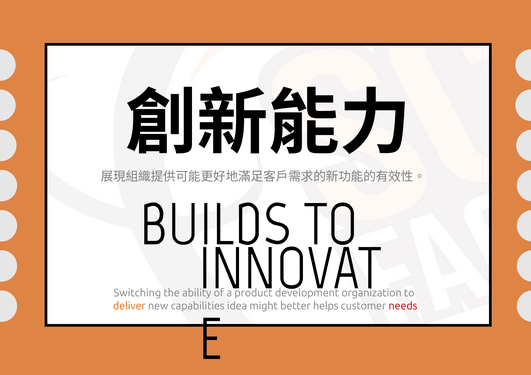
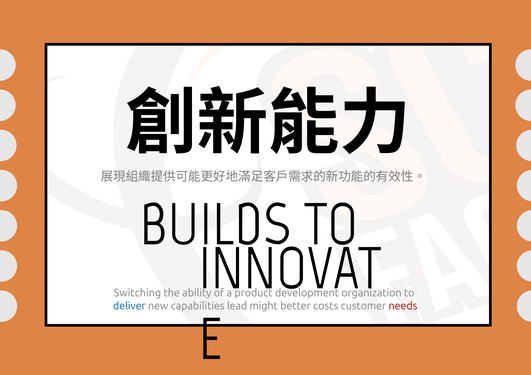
deliver colour: orange -> blue
idea: idea -> lead
helps: helps -> costs
